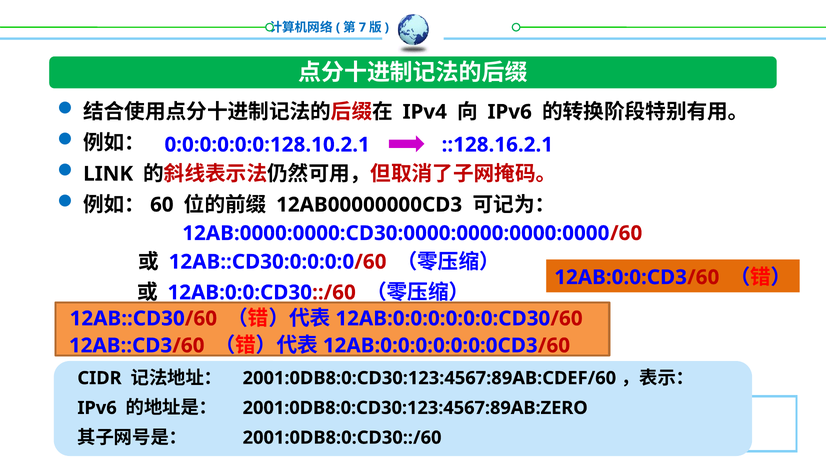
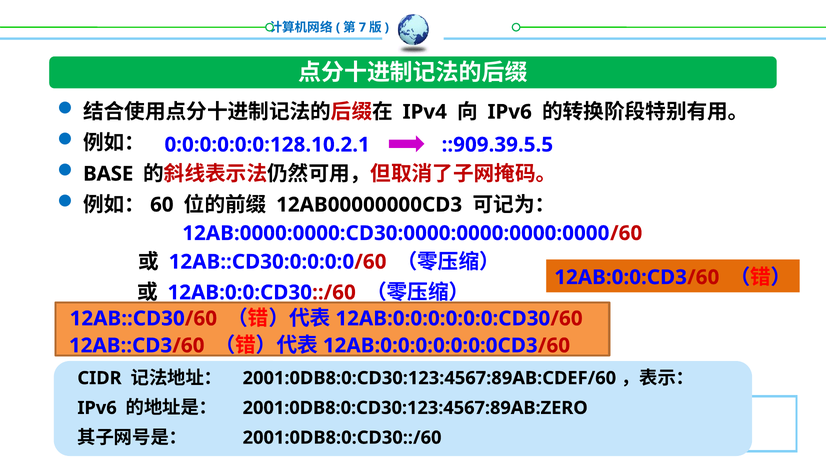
::128.16.2.1: ::128.16.2.1 -> ::909.39.5.5
LINK: LINK -> BASE
